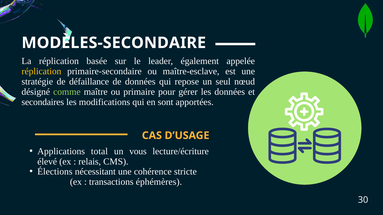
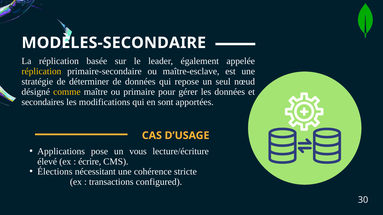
défaillance: défaillance -> déterminer
comme colour: light green -> yellow
total: total -> pose
relais: relais -> écrire
éphémères: éphémères -> configured
